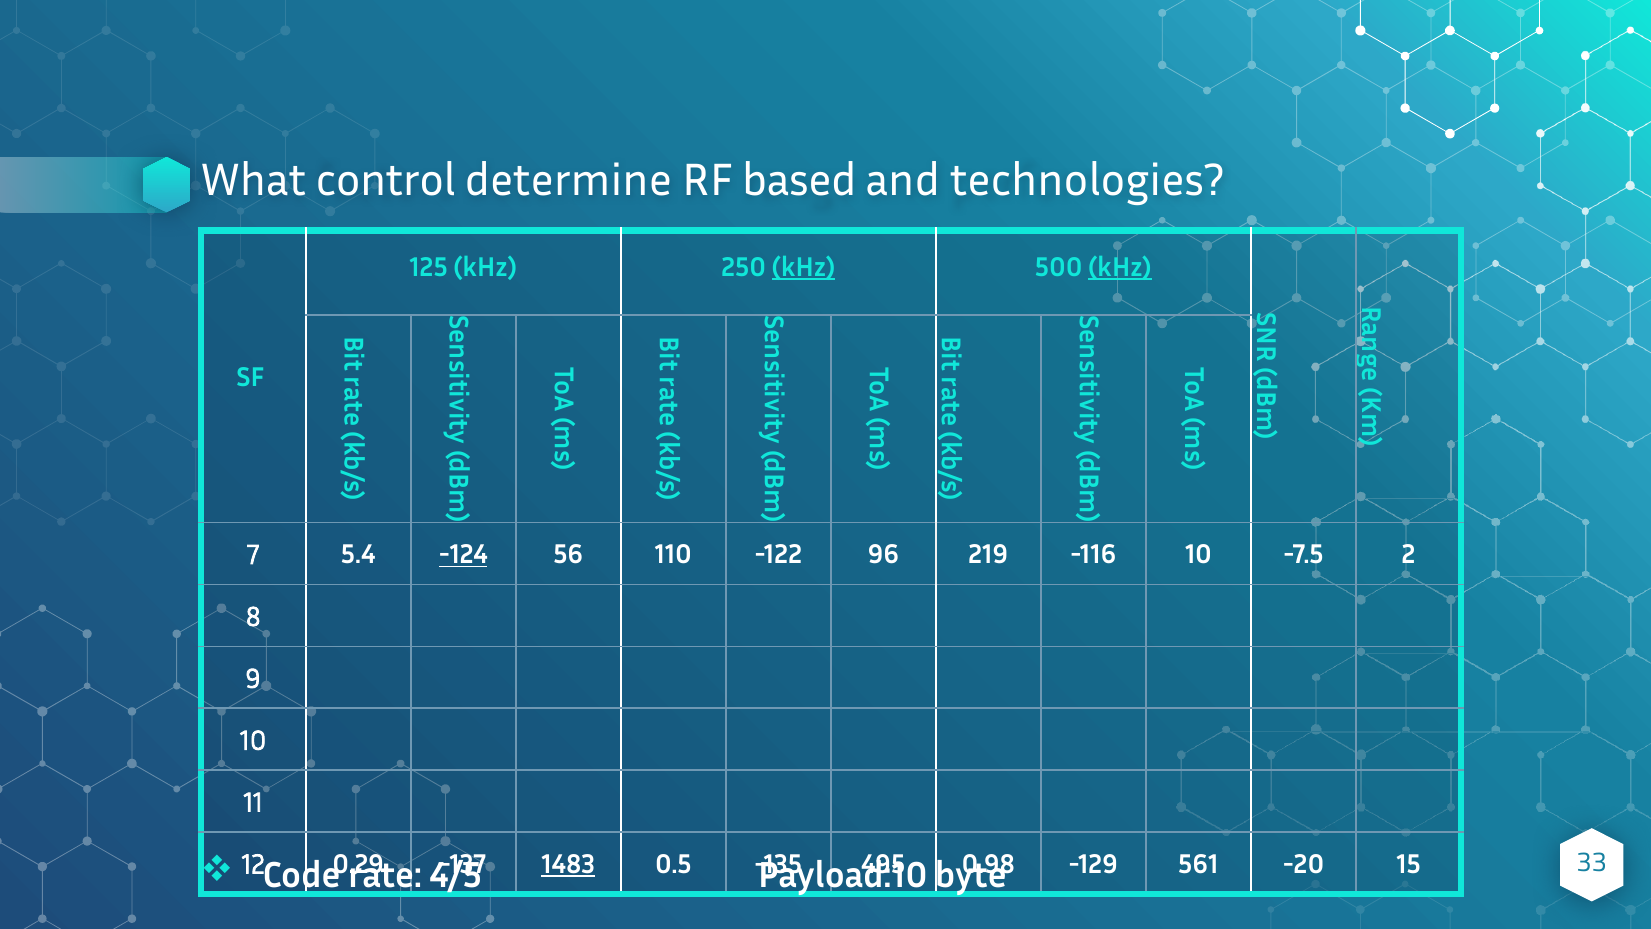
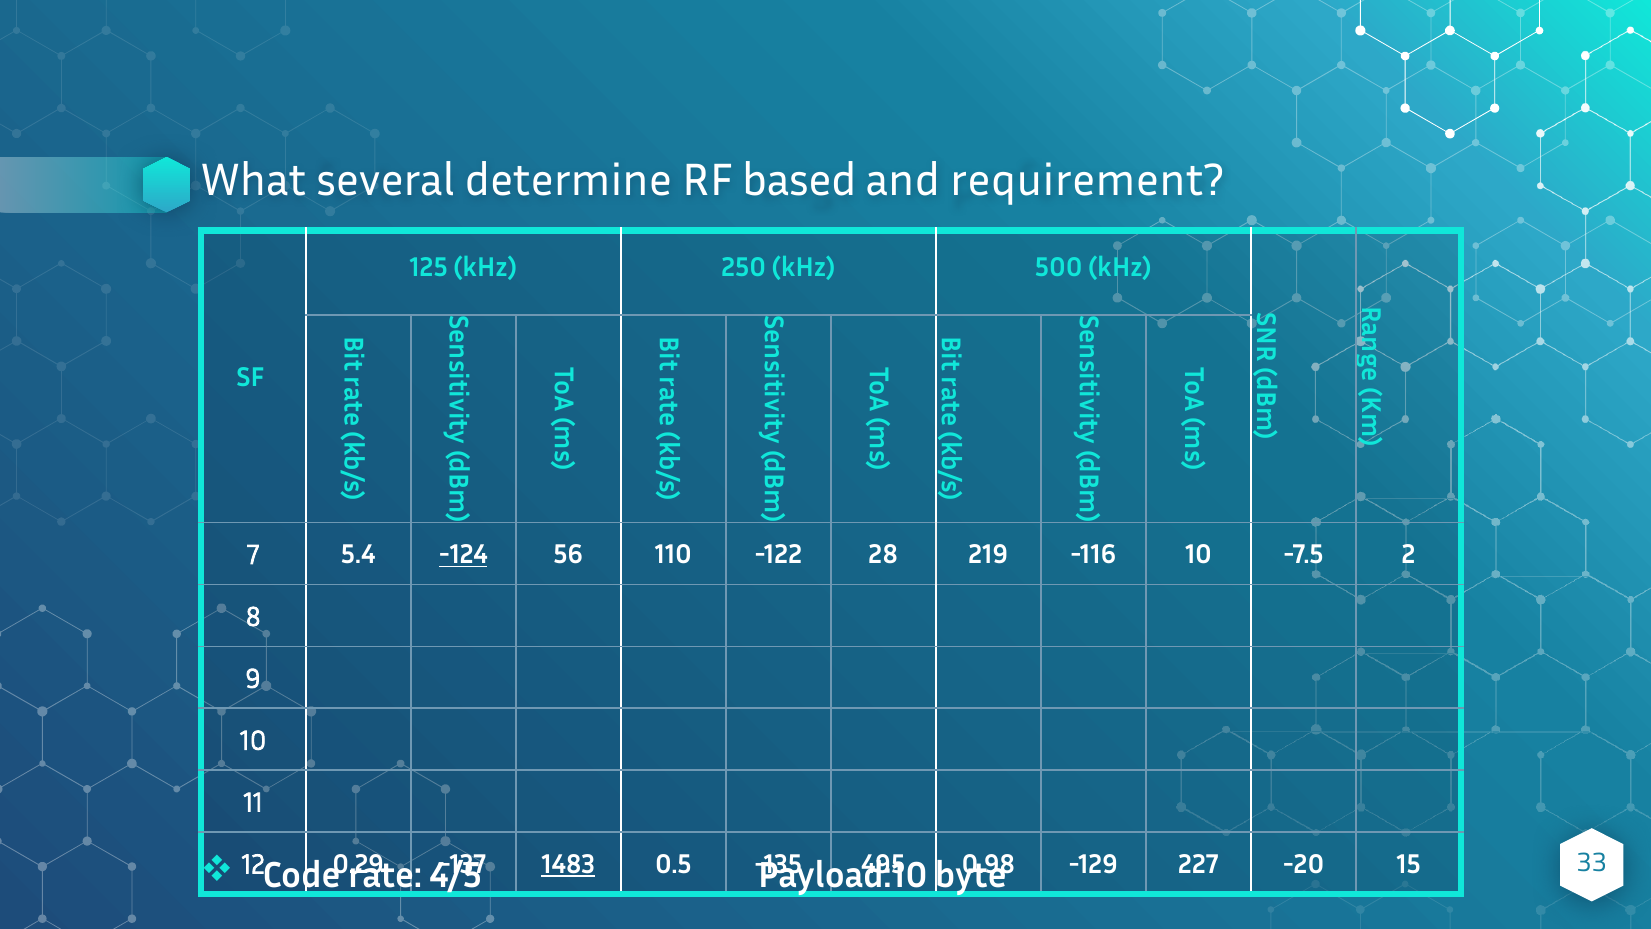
control: control -> several
technologies: technologies -> requirement
kHz at (803, 267) underline: present -> none
kHz at (1120, 267) underline: present -> none
96: 96 -> 28
561: 561 -> 227
